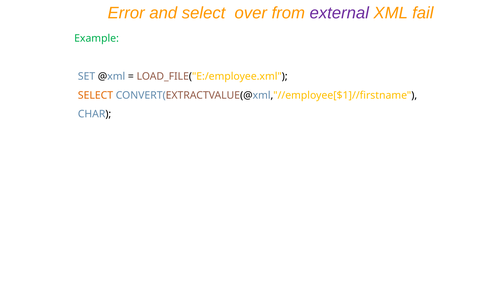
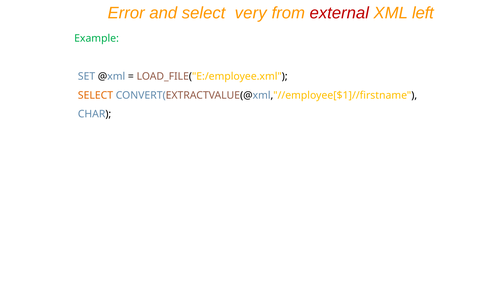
over: over -> very
external colour: purple -> red
fail: fail -> left
